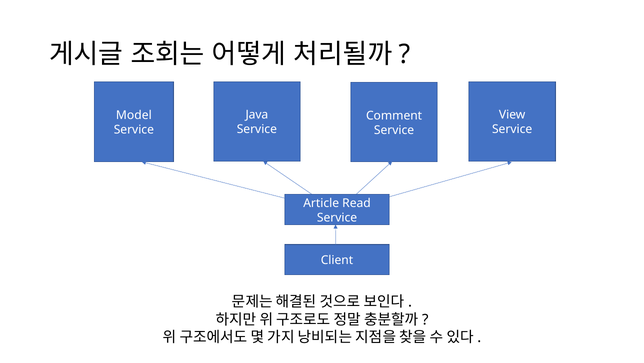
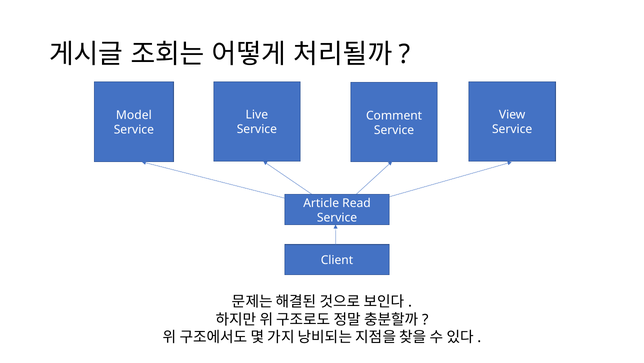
Java: Java -> Live
